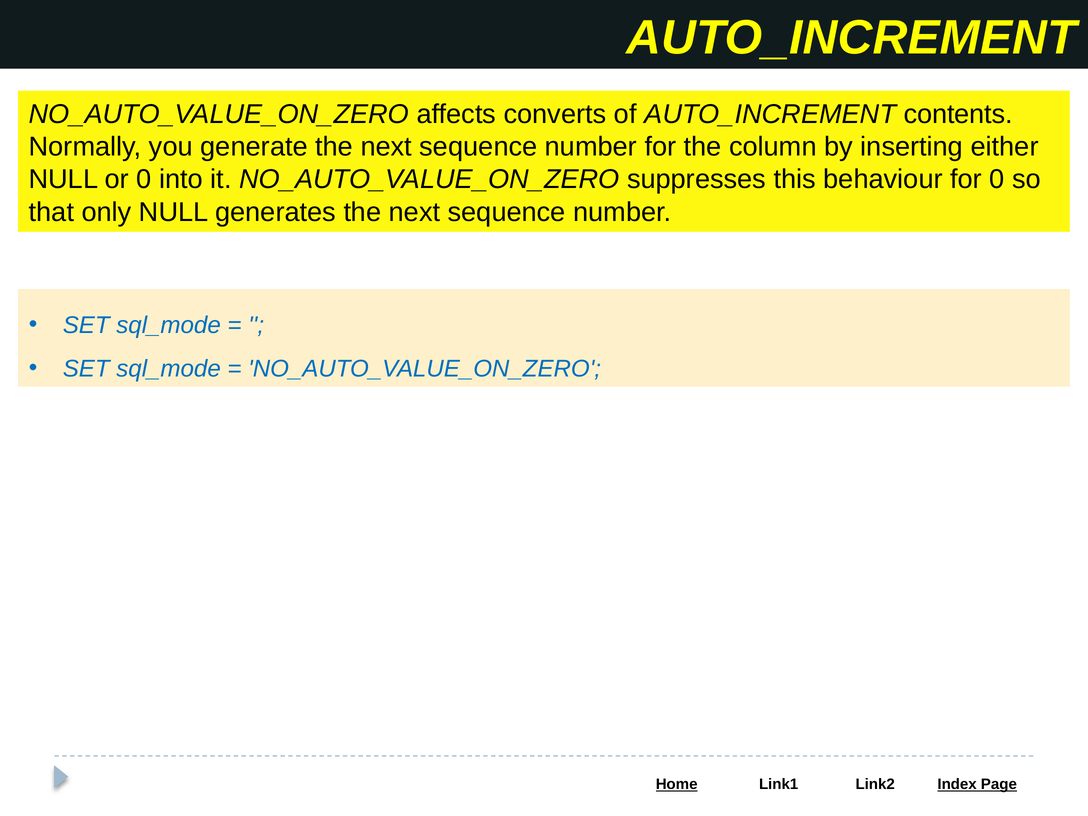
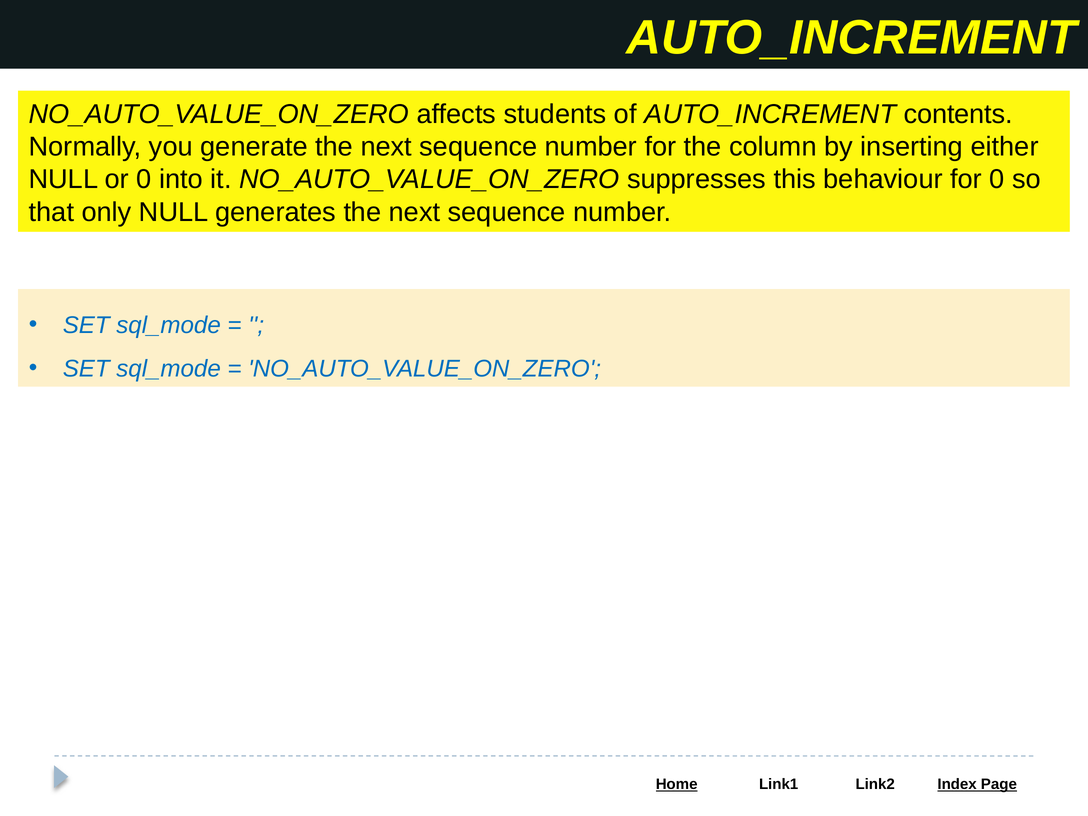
converts: converts -> students
